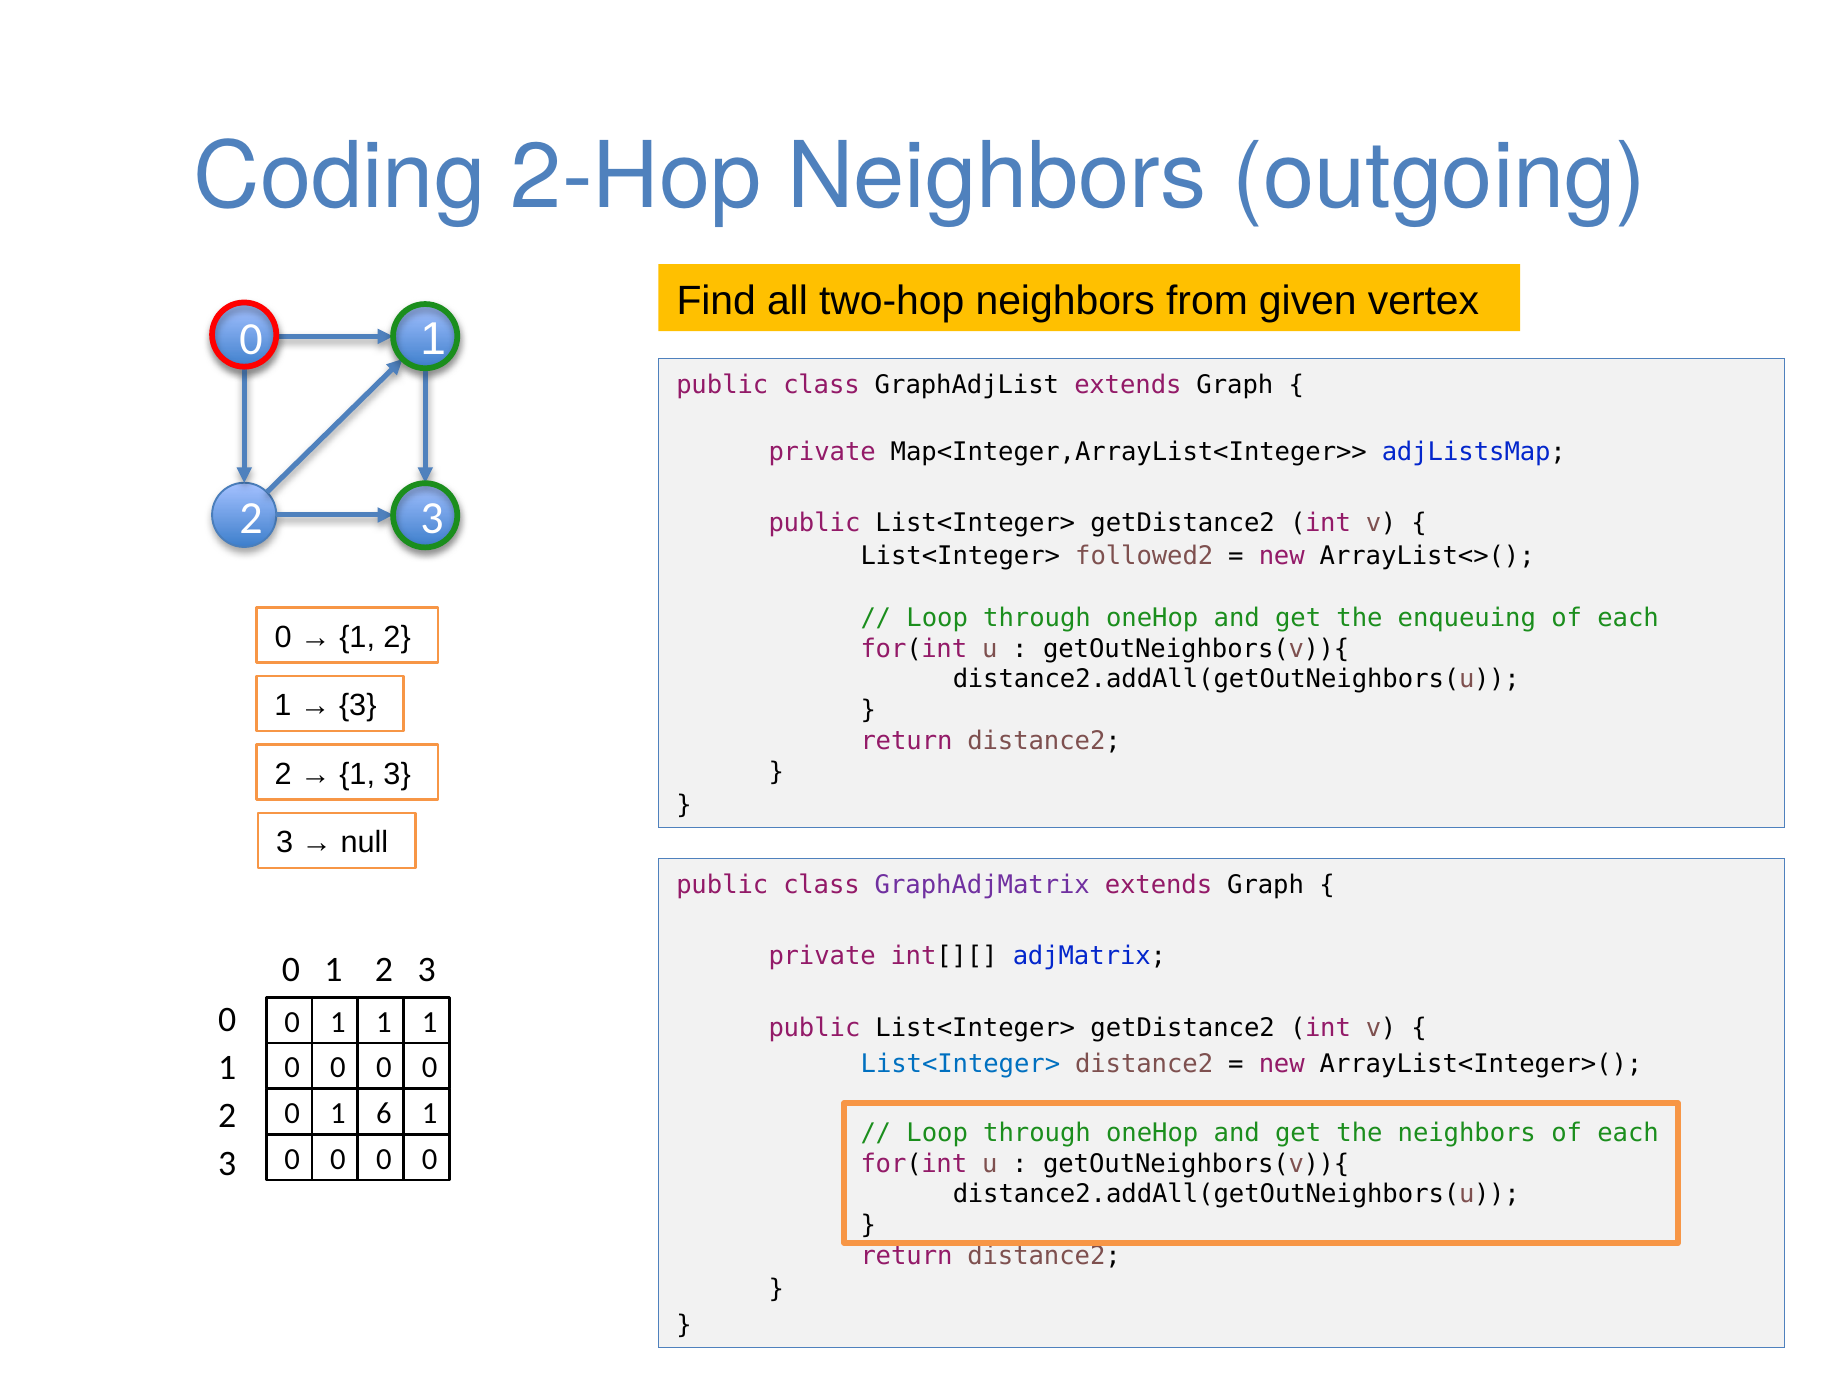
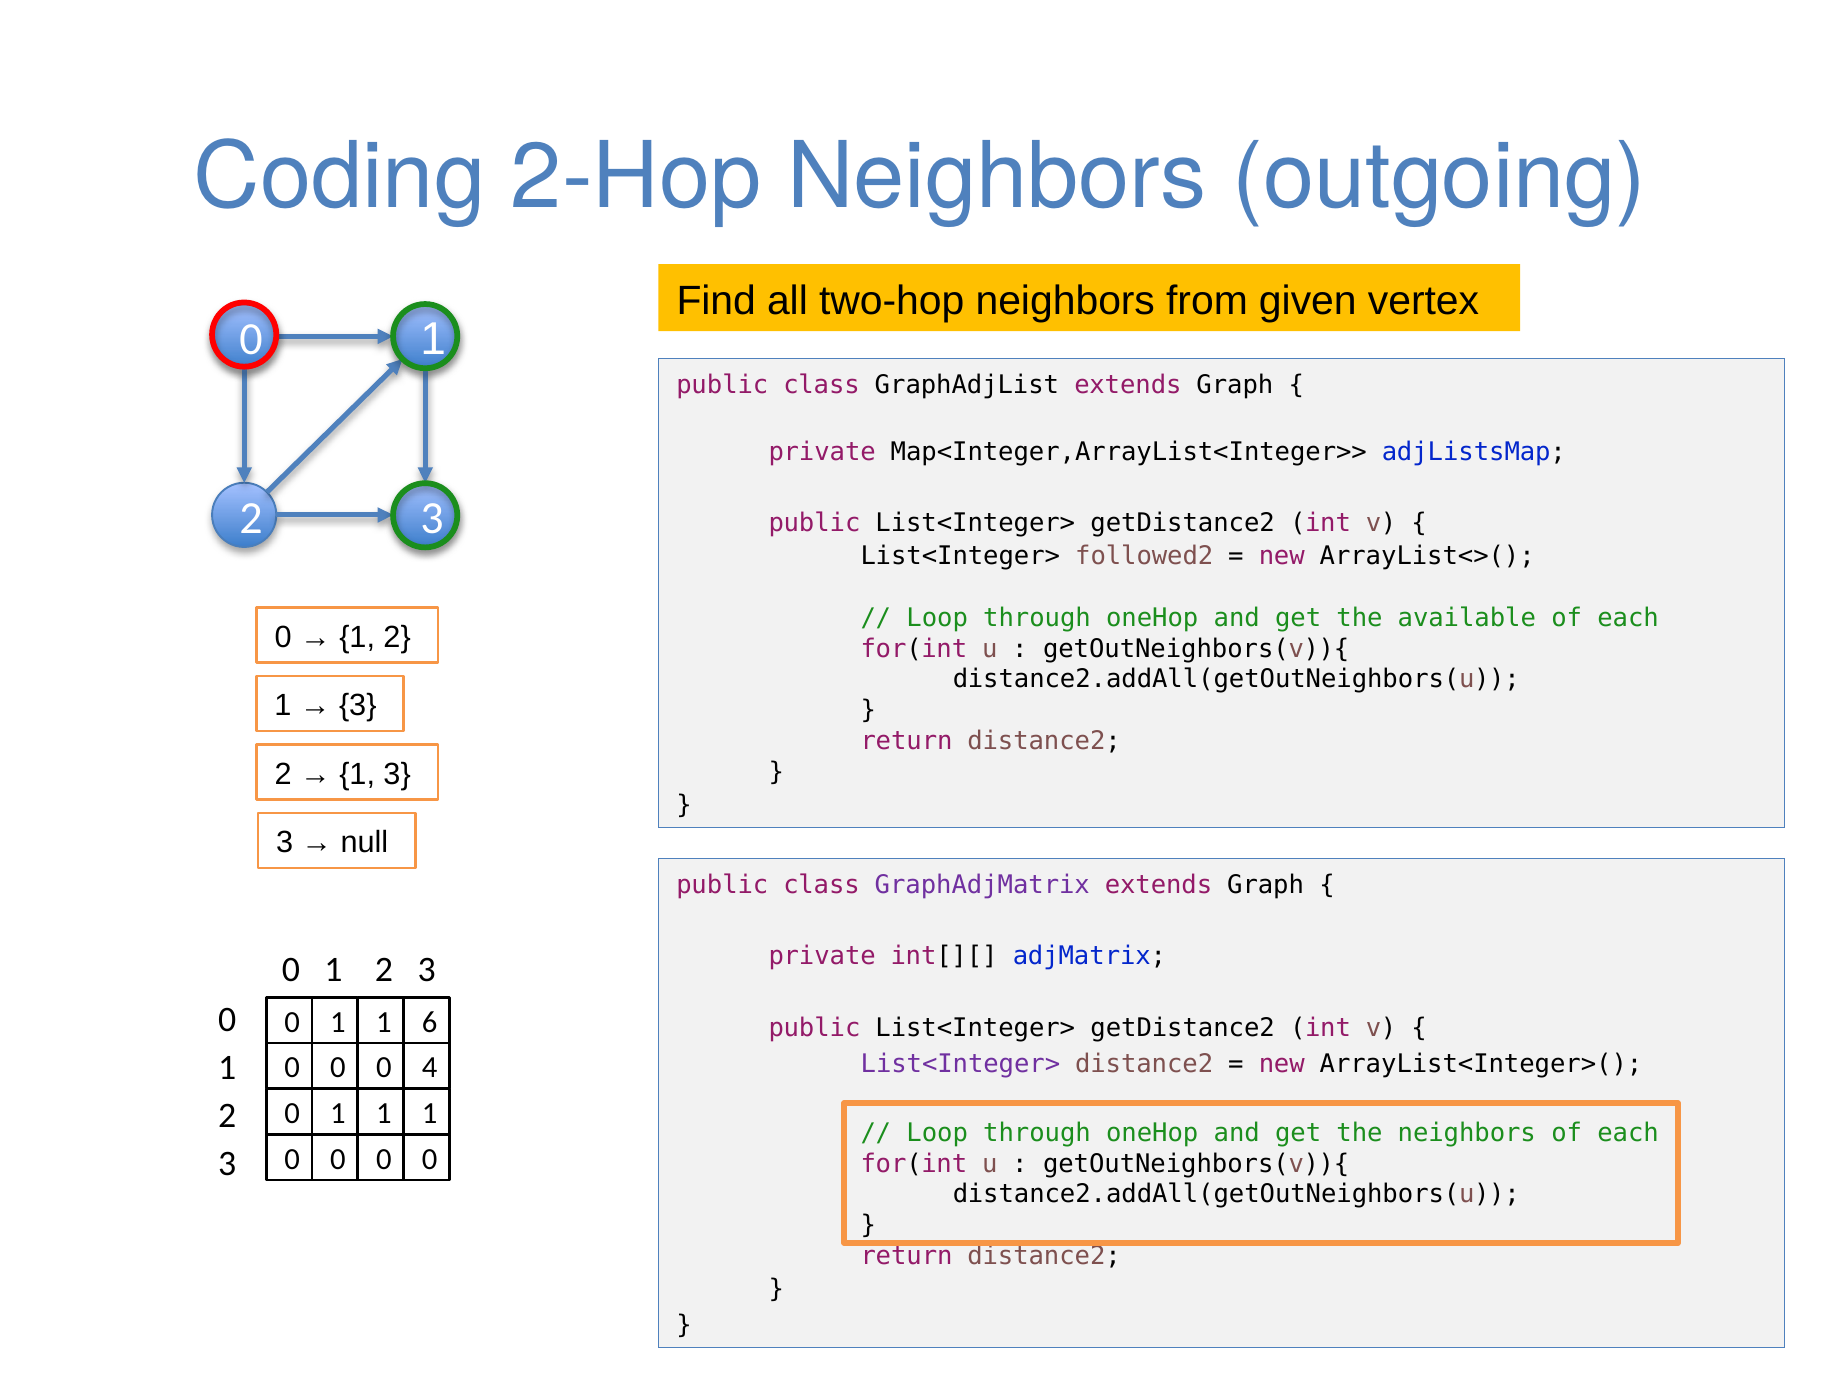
enqueuing: enqueuing -> available
1 1 1: 1 -> 6
List<Integer> at (960, 1064) colour: blue -> purple
0 at (430, 1068): 0 -> 4
6 at (384, 1114): 6 -> 1
